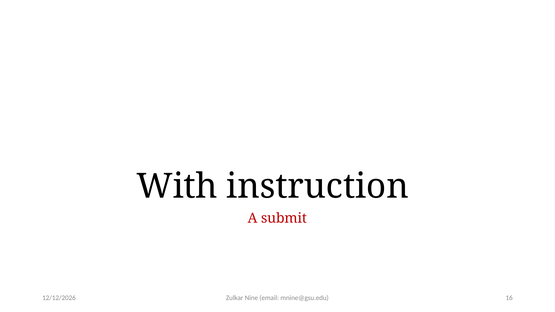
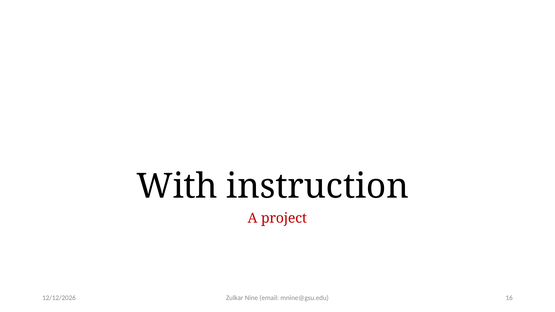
submit: submit -> project
